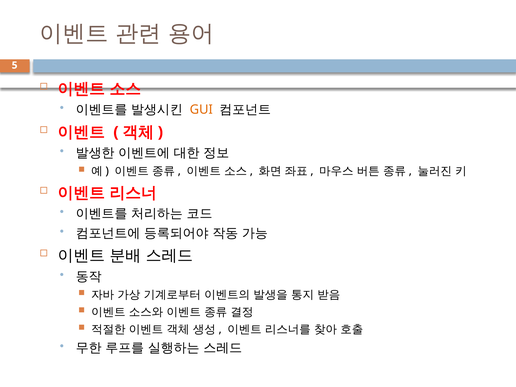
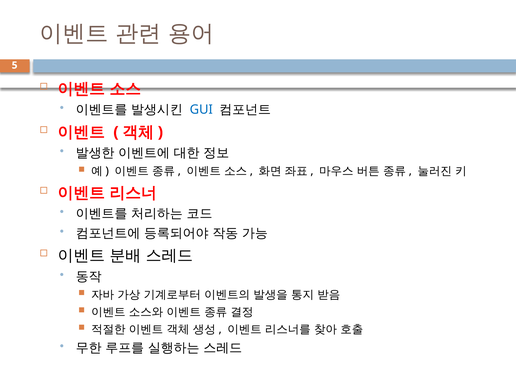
GUI colour: orange -> blue
